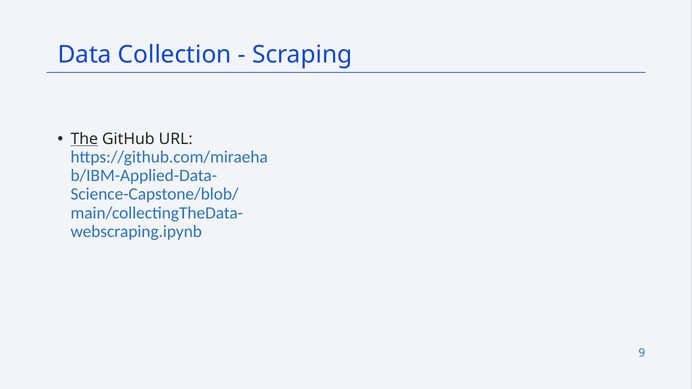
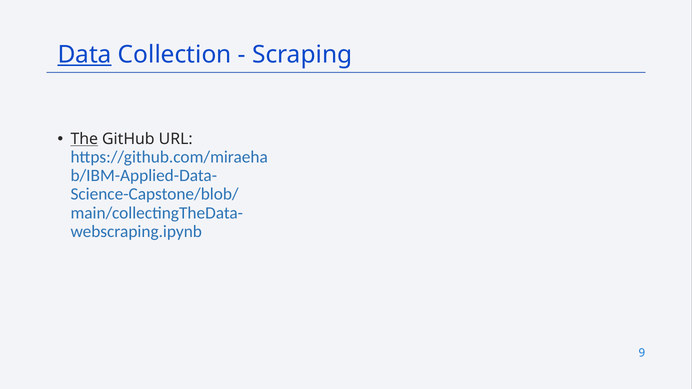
Data underline: none -> present
